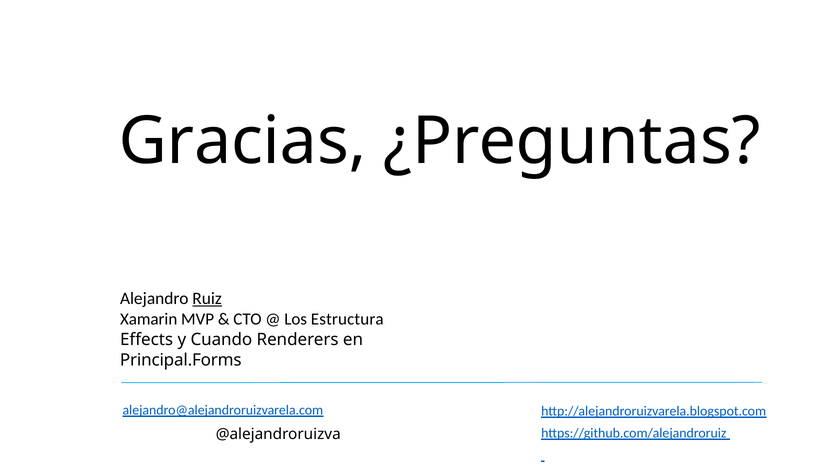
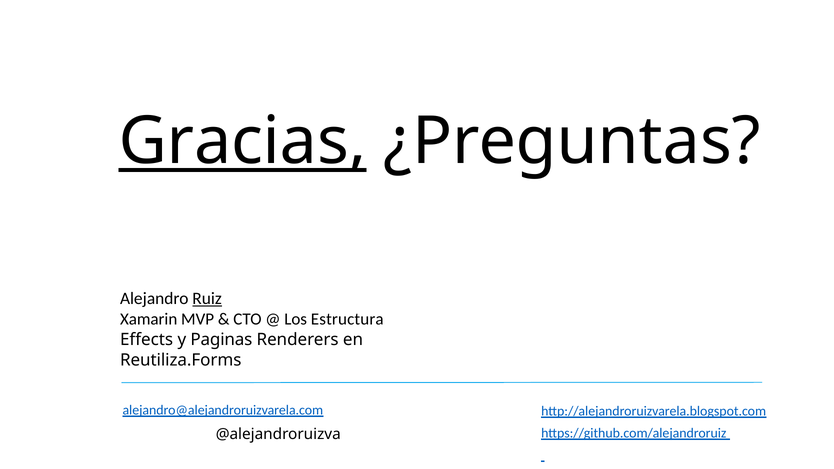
Gracias underline: none -> present
Cuando: Cuando -> Paginas
Principal.Forms: Principal.Forms -> Reutiliza.Forms
